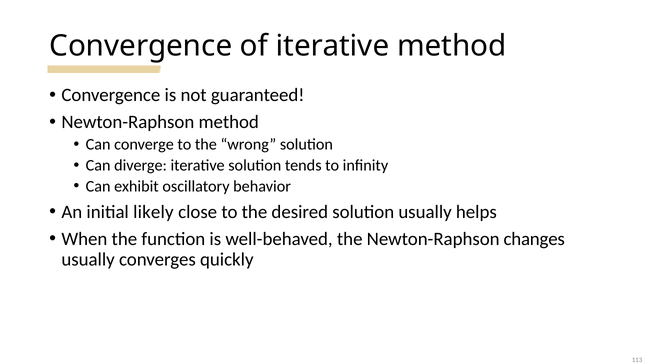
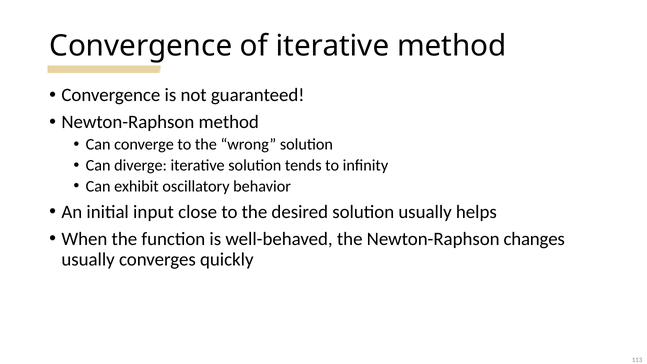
likely: likely -> input
